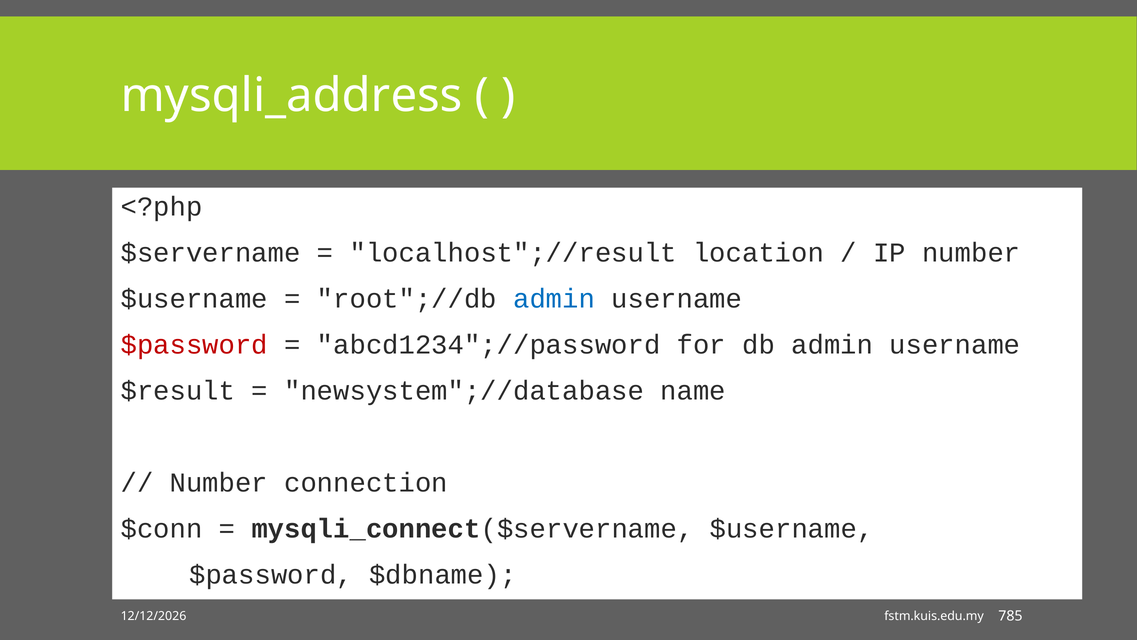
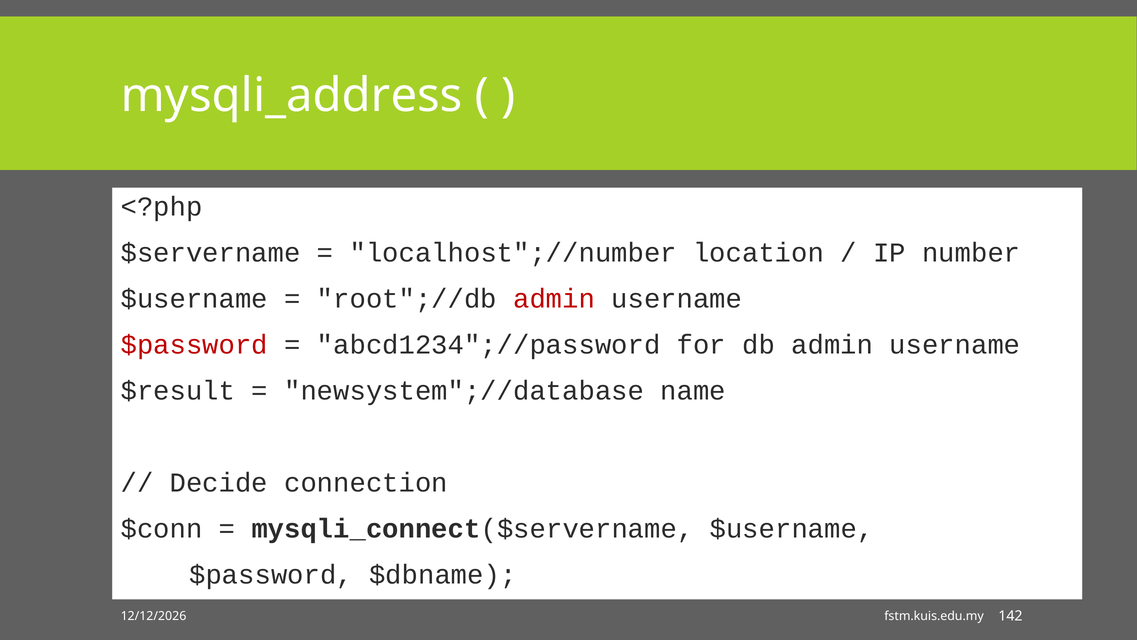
localhost";//result: localhost";//result -> localhost";//number
admin at (554, 298) colour: blue -> red
Number at (219, 482): Number -> Decide
785: 785 -> 142
